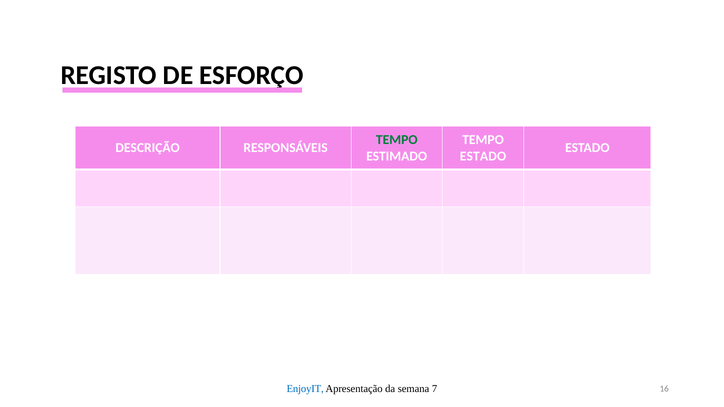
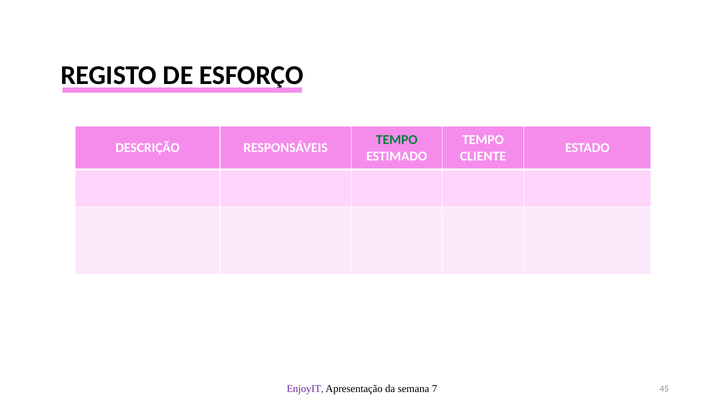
ESTADO at (483, 156): ESTADO -> CLIENTE
EnjoyIT colour: blue -> purple
16: 16 -> 45
